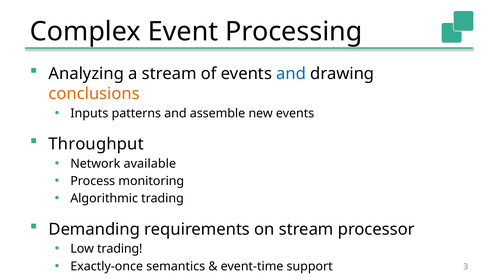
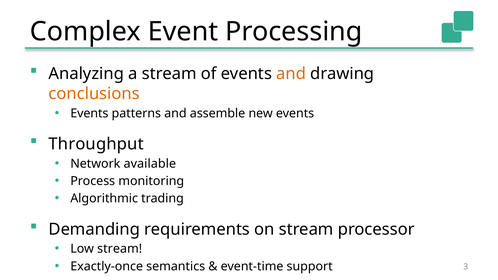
and at (291, 74) colour: blue -> orange
Inputs at (89, 113): Inputs -> Events
Low trading: trading -> stream
